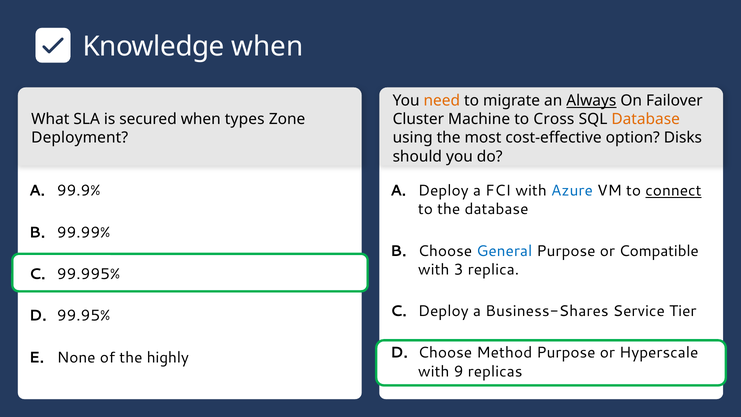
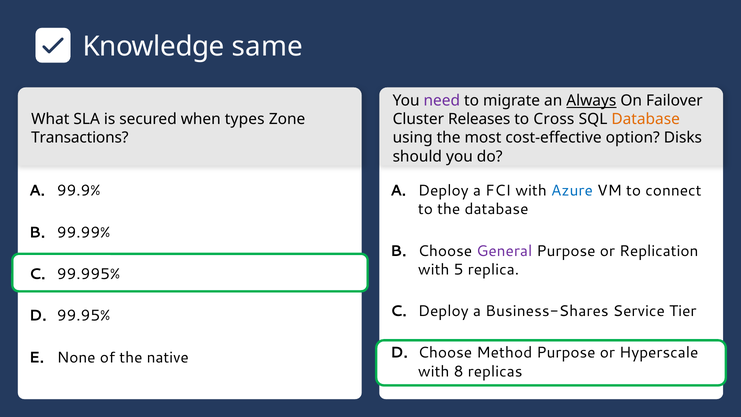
Knowledge when: when -> same
need colour: orange -> purple
Machine: Machine -> Releases
Deployment: Deployment -> Transactions
connect underline: present -> none
General colour: blue -> purple
Compatible: Compatible -> Replication
3: 3 -> 5
highly: highly -> native
9: 9 -> 8
